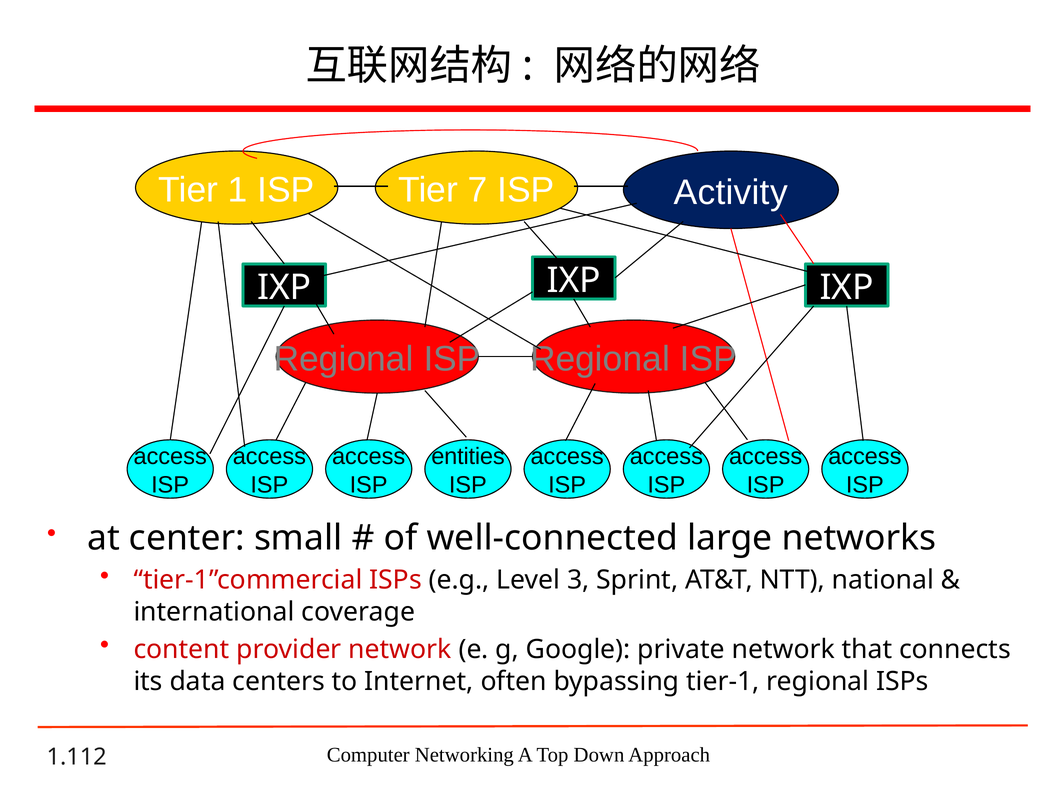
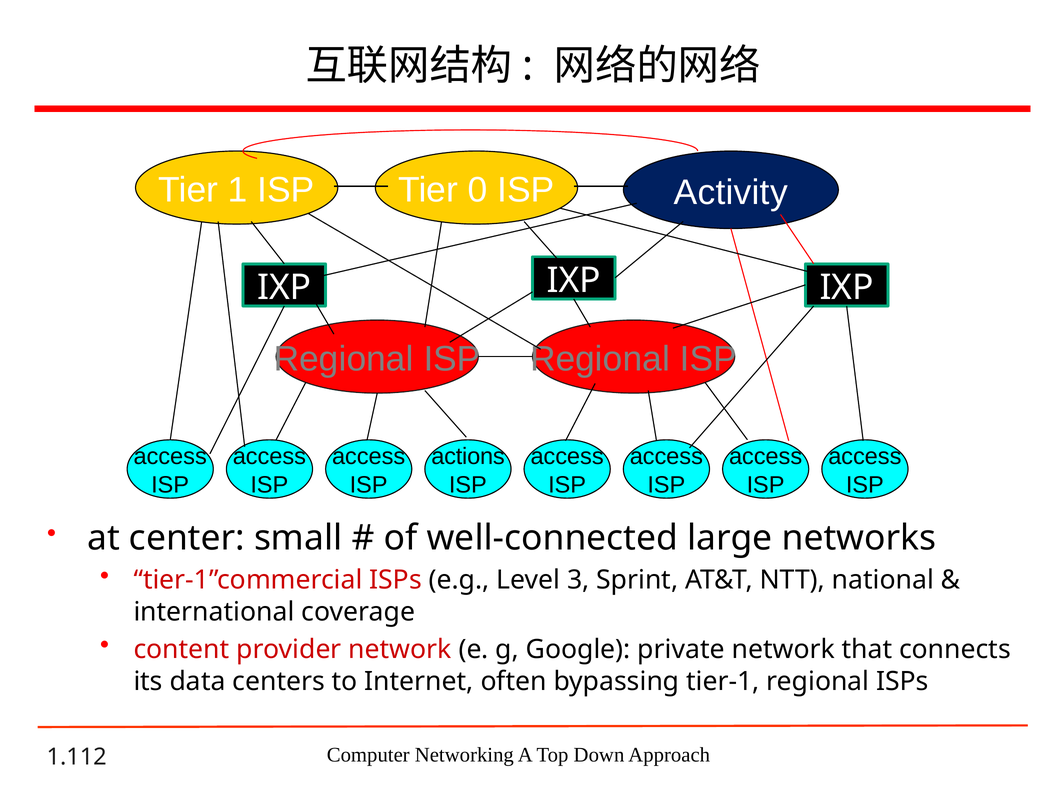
7: 7 -> 0
entities: entities -> actions
